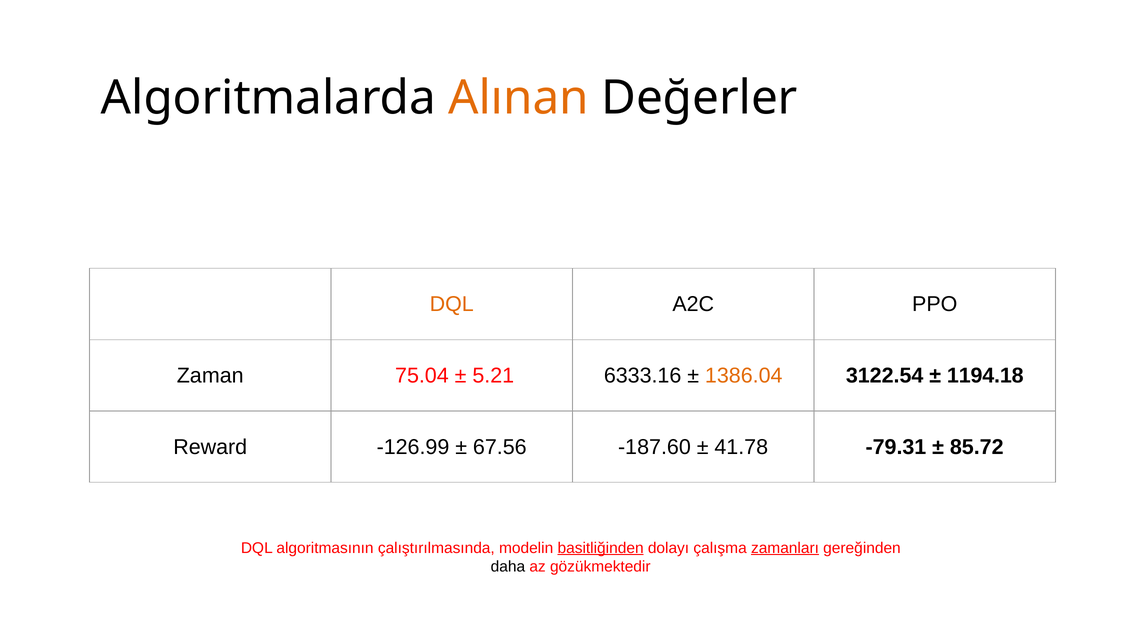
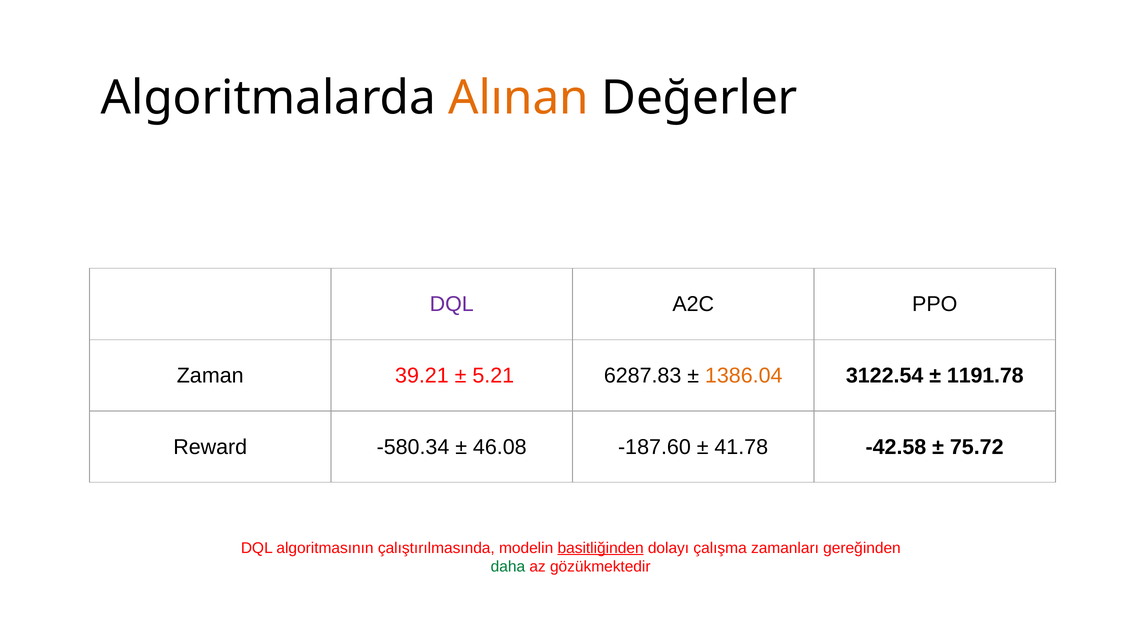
DQL at (452, 304) colour: orange -> purple
75.04: 75.04 -> 39.21
6333.16: 6333.16 -> 6287.83
1194.18: 1194.18 -> 1191.78
-126.99: -126.99 -> -580.34
67.56: 67.56 -> 46.08
-79.31: -79.31 -> -42.58
85.72: 85.72 -> 75.72
zamanları underline: present -> none
daha colour: black -> green
